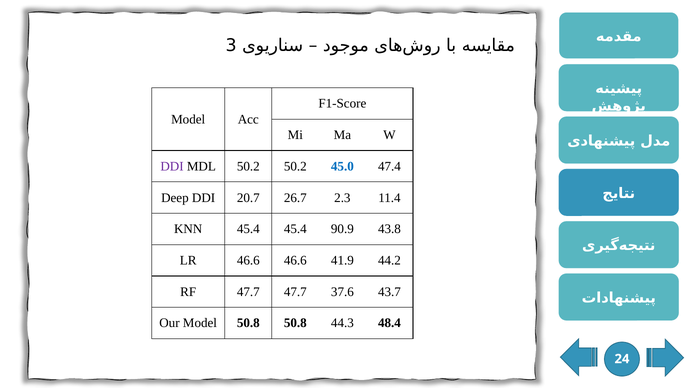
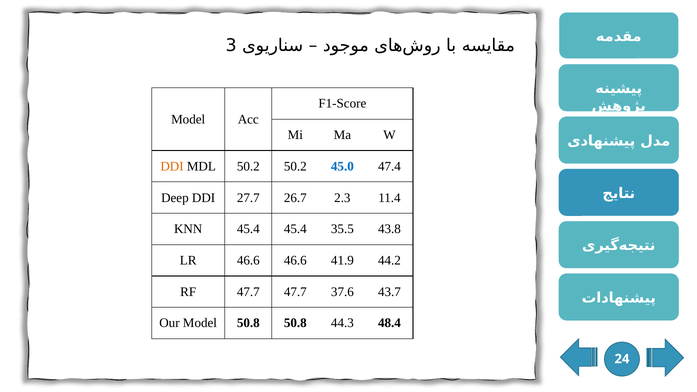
DDI at (172, 166) colour: purple -> orange
20.7: 20.7 -> 27.7
90.9: 90.9 -> 35.5
